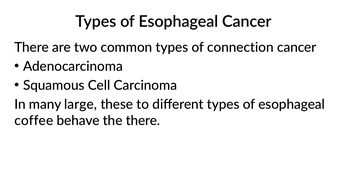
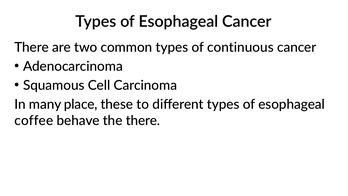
connection: connection -> continuous
large: large -> place
